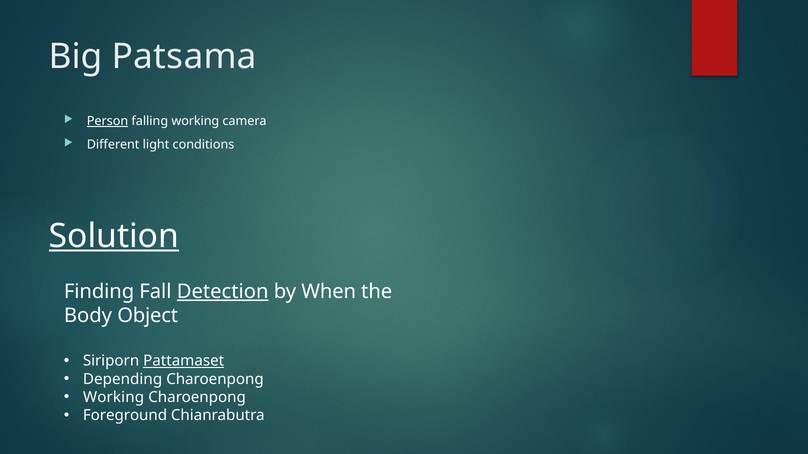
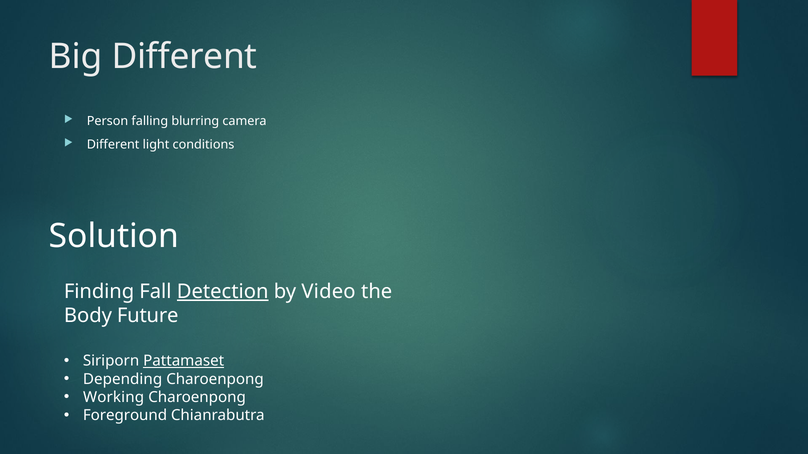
Big Patsama: Patsama -> Different
Person underline: present -> none
falling working: working -> blurring
Solution underline: present -> none
When: When -> Video
Object: Object -> Future
